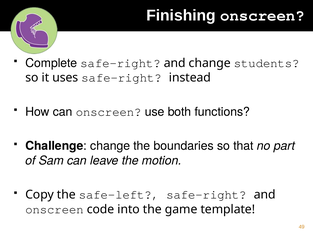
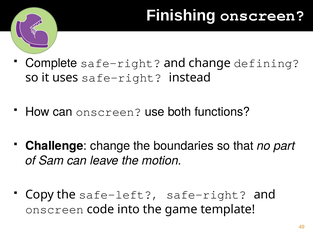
students: students -> defining
